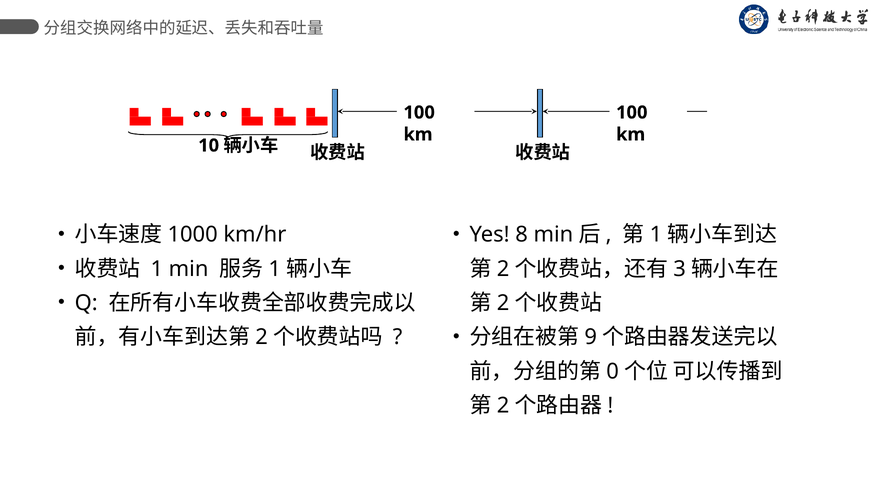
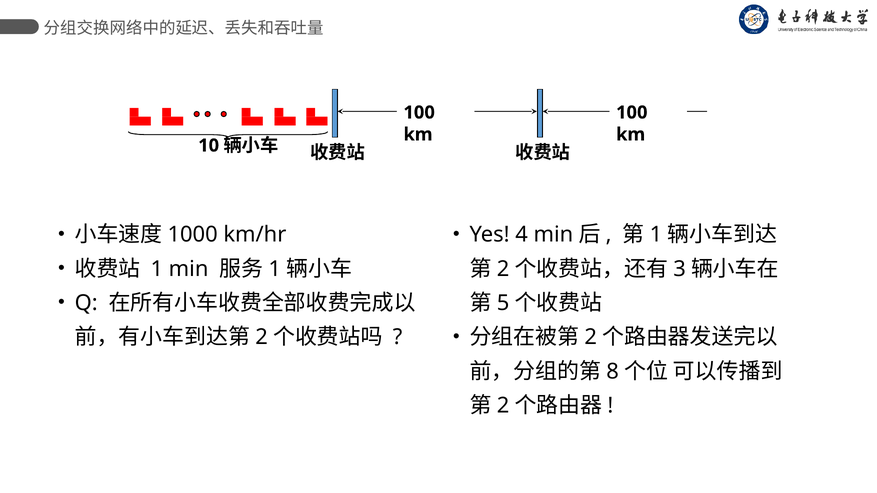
8: 8 -> 4
2 at (503, 303): 2 -> 5
9 at (591, 337): 9 -> 2
0: 0 -> 8
